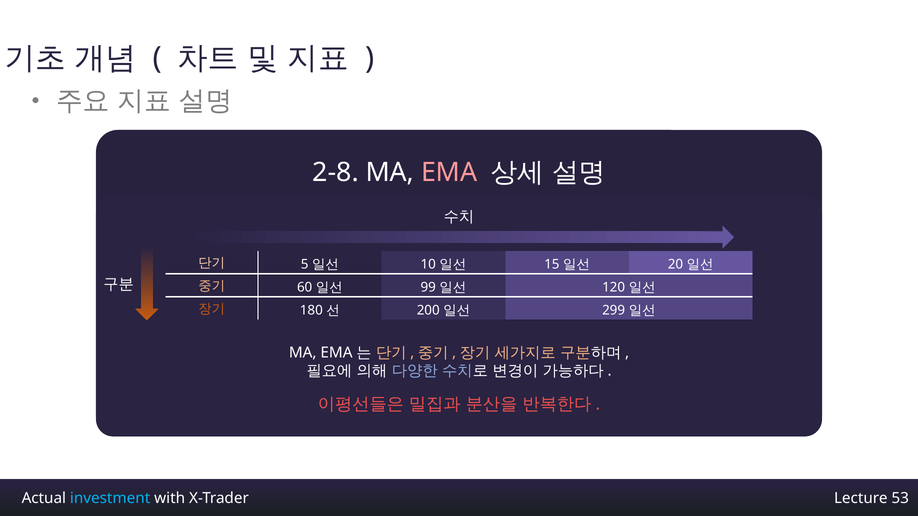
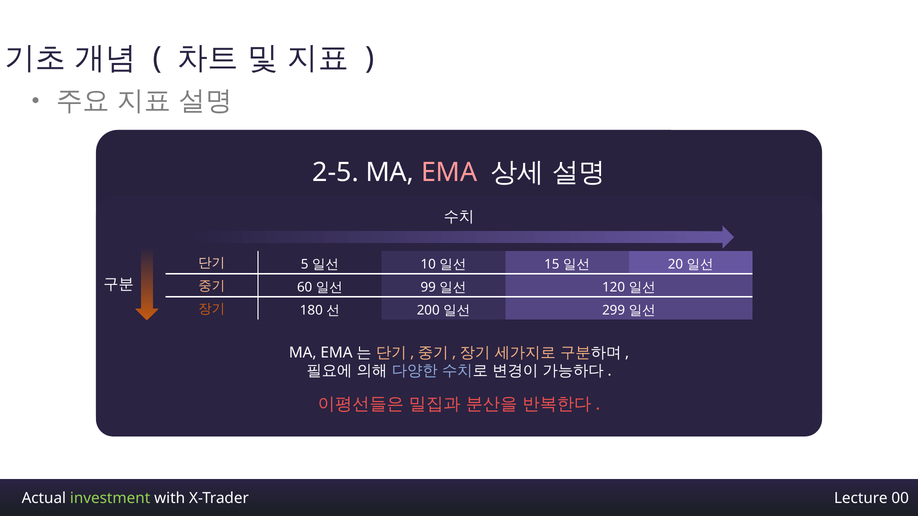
2-8: 2-8 -> 2-5
investment colour: light blue -> light green
53: 53 -> 00
